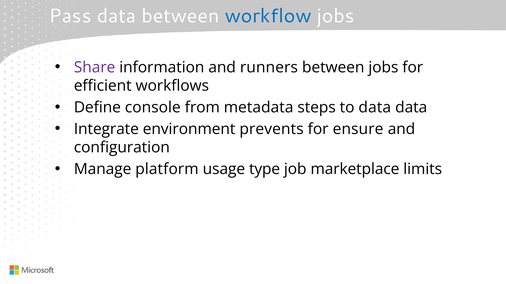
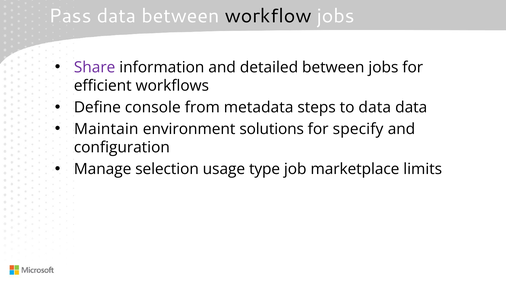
workflow colour: blue -> black
runners: runners -> detailed
Integrate: Integrate -> Maintain
prevents: prevents -> solutions
ensure: ensure -> specify
platform: platform -> selection
